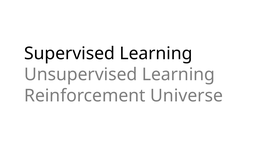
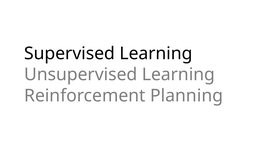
Universe: Universe -> Planning
